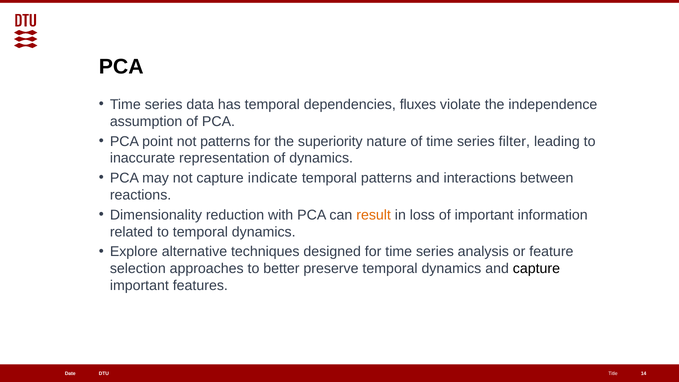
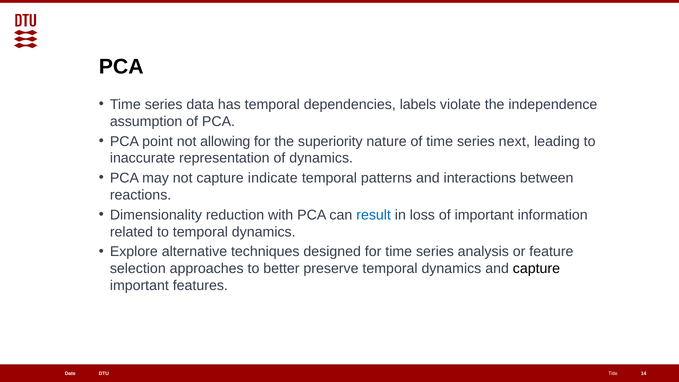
fluxes: fluxes -> labels
not patterns: patterns -> allowing
filter: filter -> next
result colour: orange -> blue
